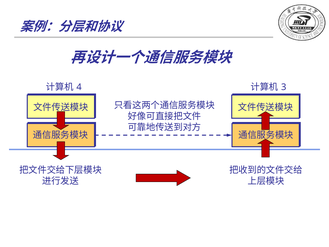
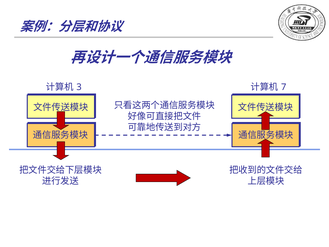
4: 4 -> 3
3: 3 -> 7
